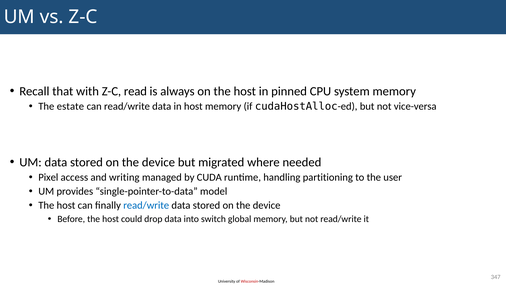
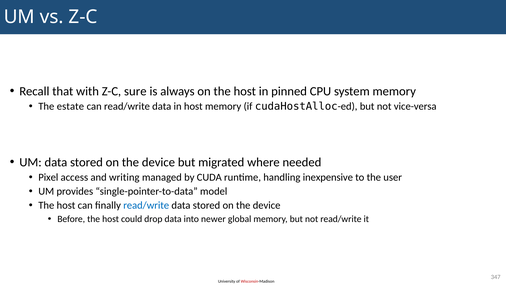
read: read -> sure
partitioning: partitioning -> inexpensive
switch: switch -> newer
